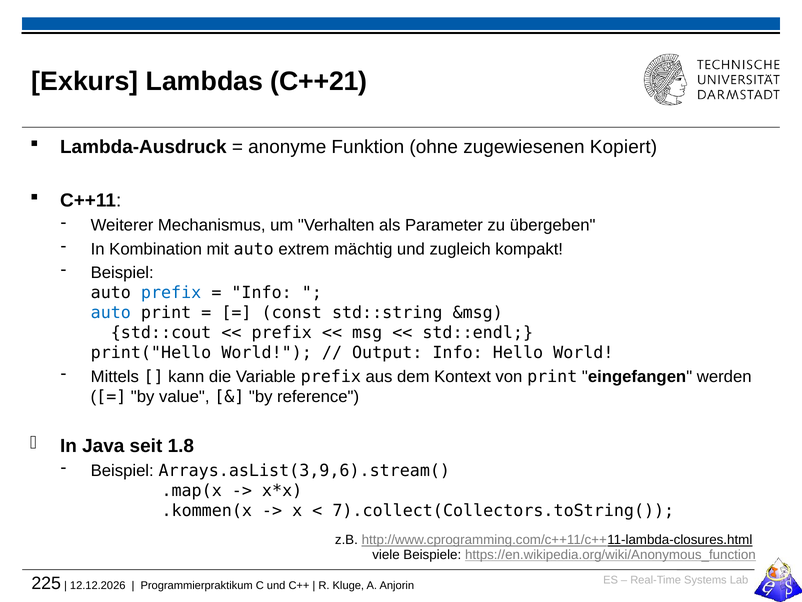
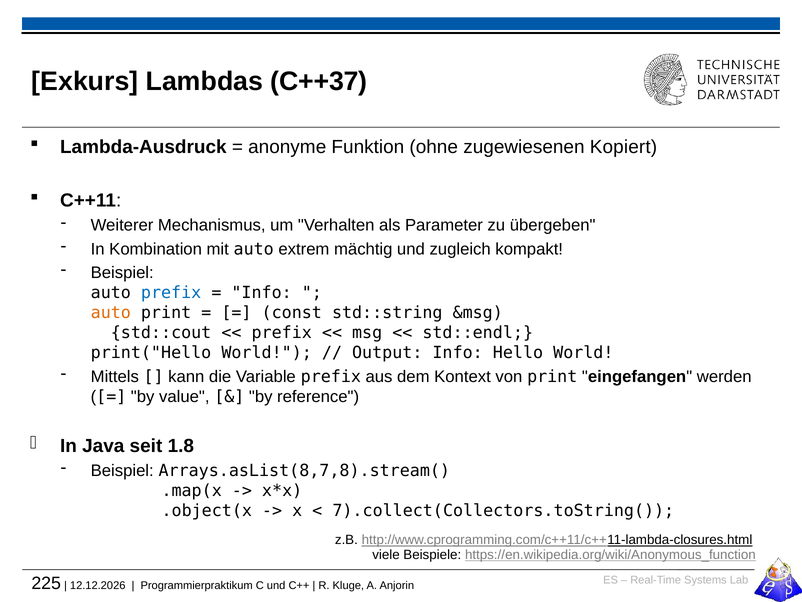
C++21: C++21 -> C++37
auto at (111, 313) colour: blue -> orange
Arrays.asList(3,9,6).stream(: Arrays.asList(3,9,6).stream( -> Arrays.asList(8,7,8).stream(
.kommen(x: .kommen(x -> .object(x
